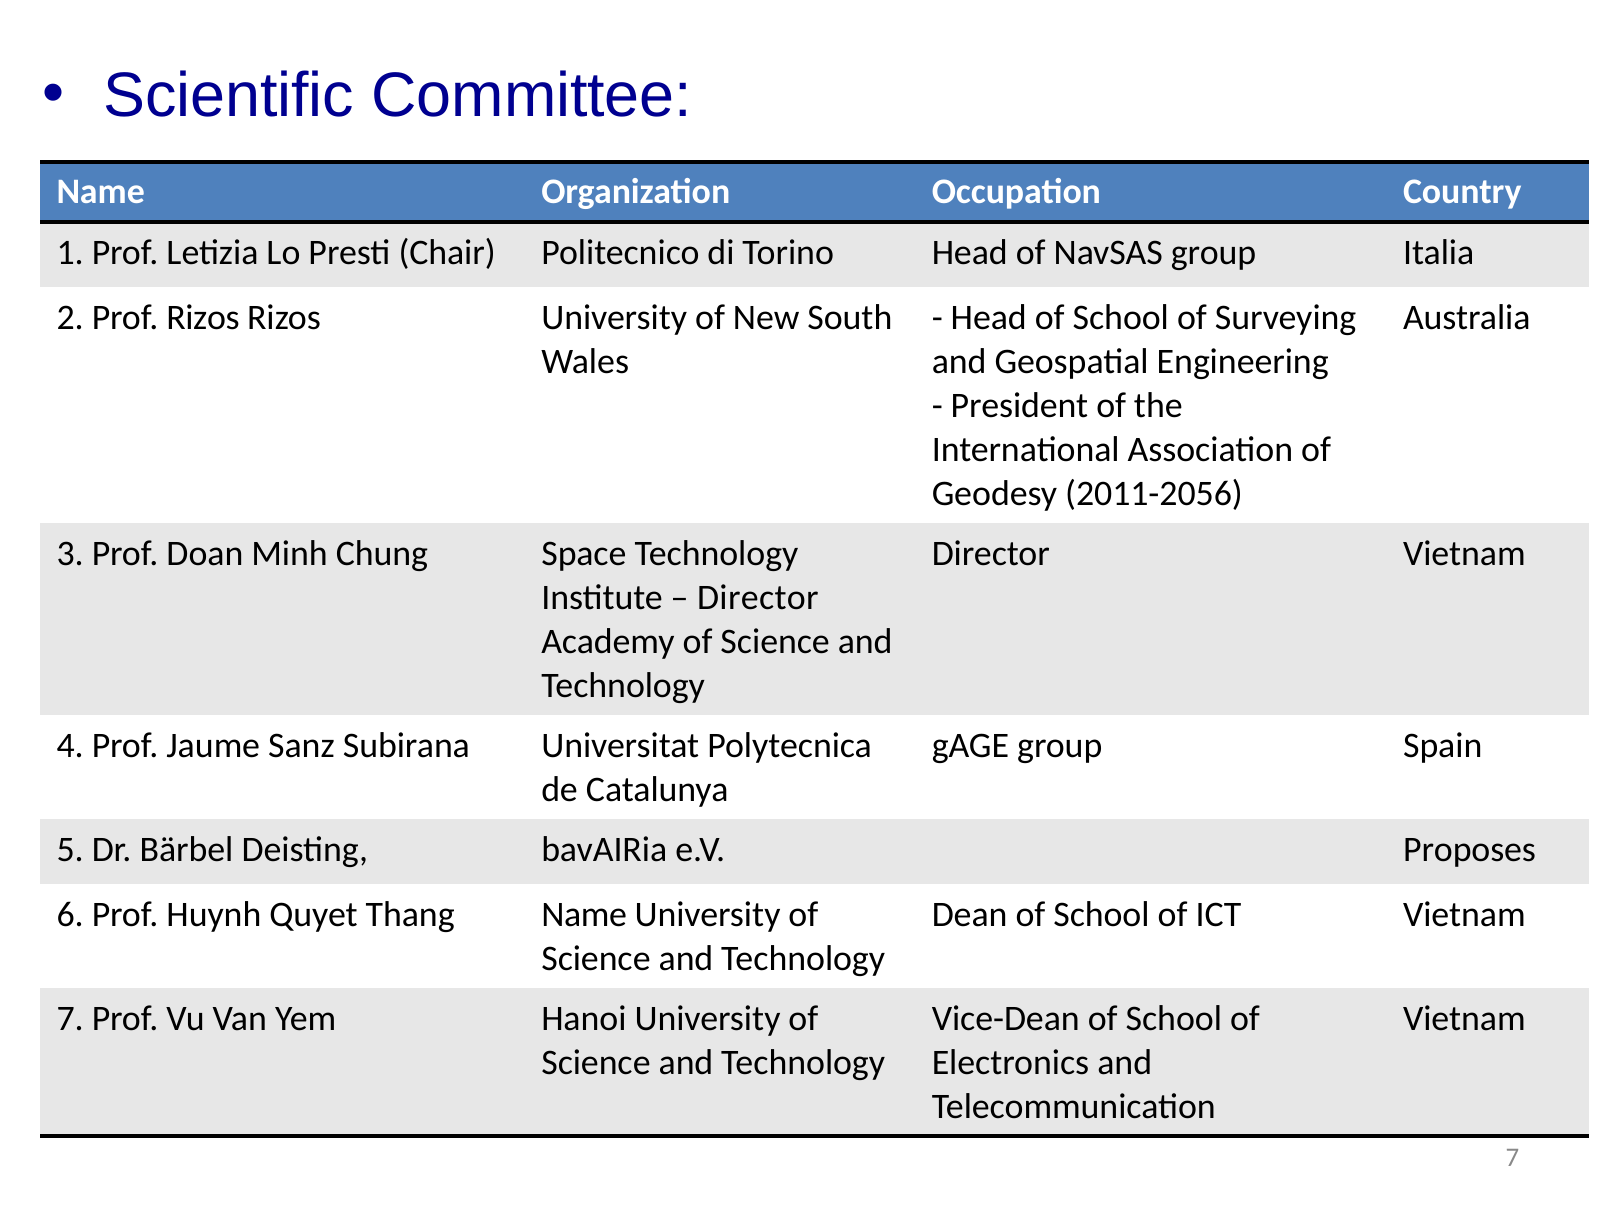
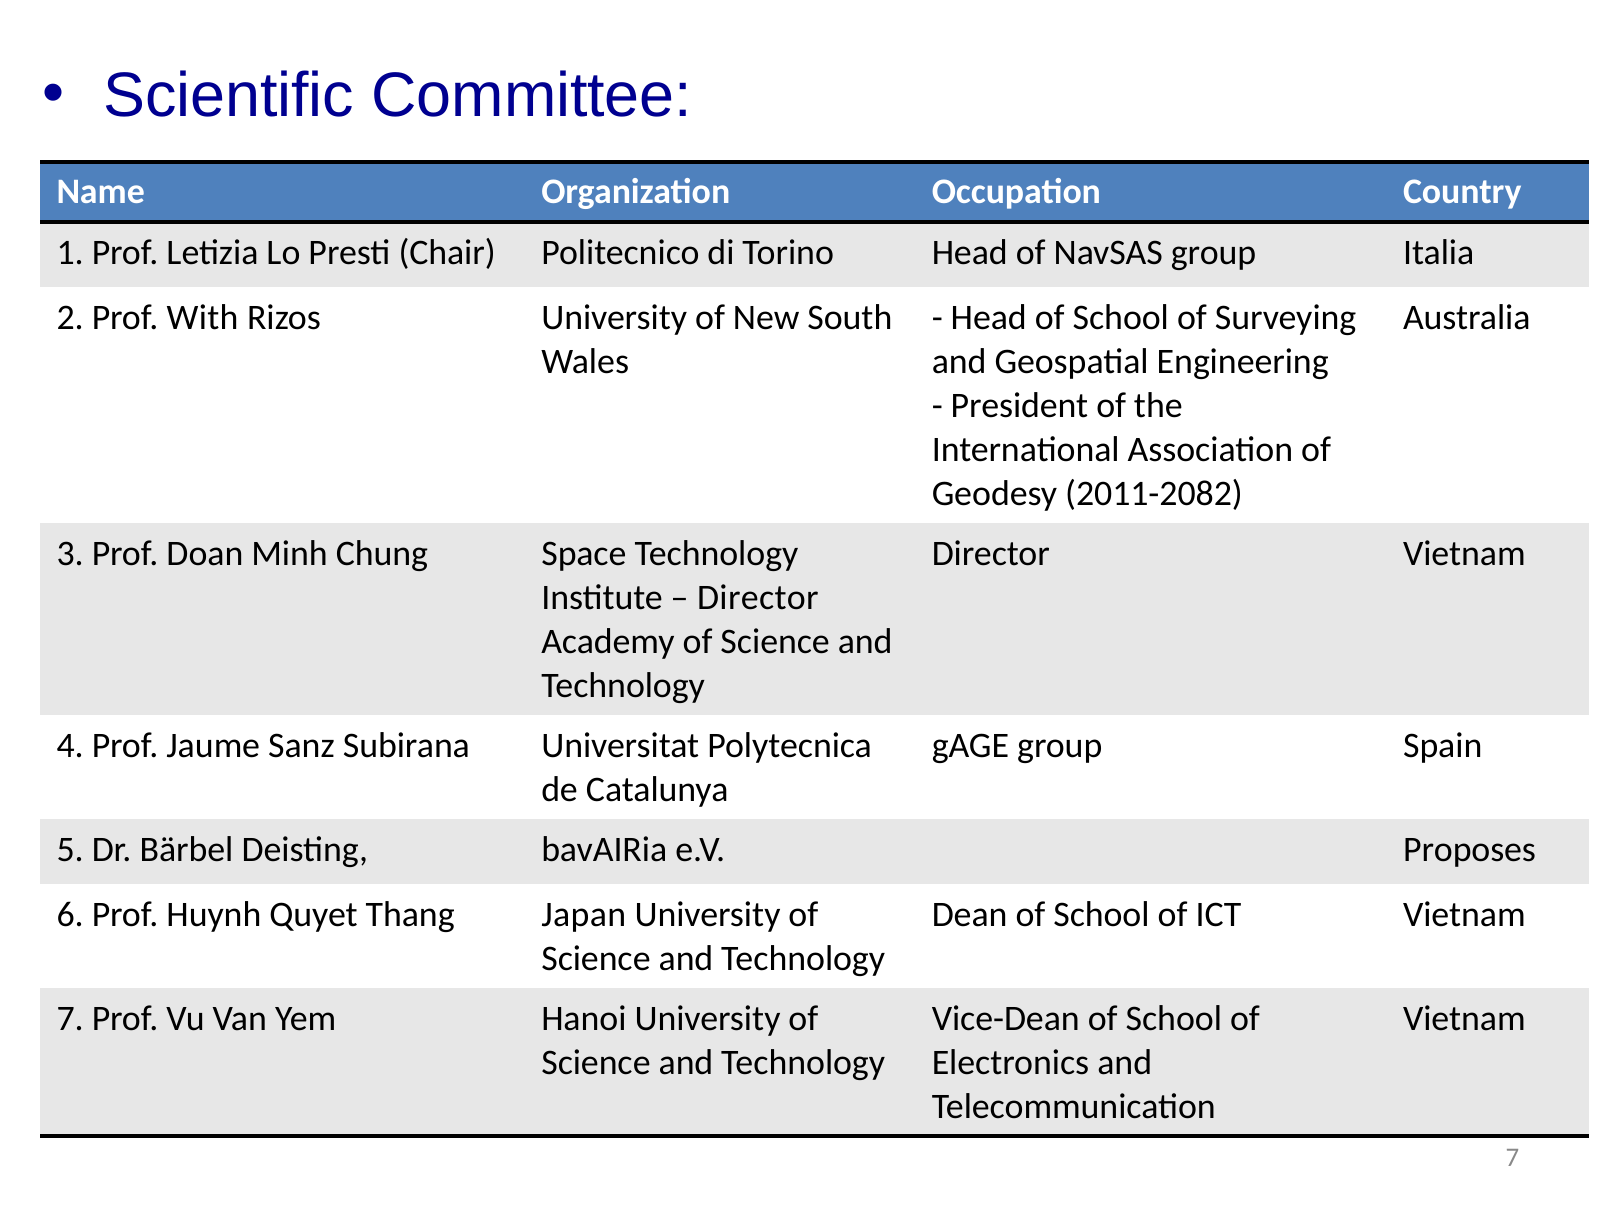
Prof Rizos: Rizos -> With
2011-2056: 2011-2056 -> 2011-2082
Thang Name: Name -> Japan
